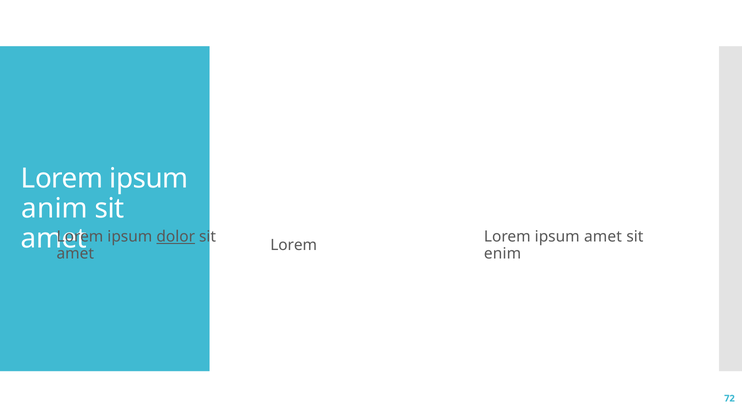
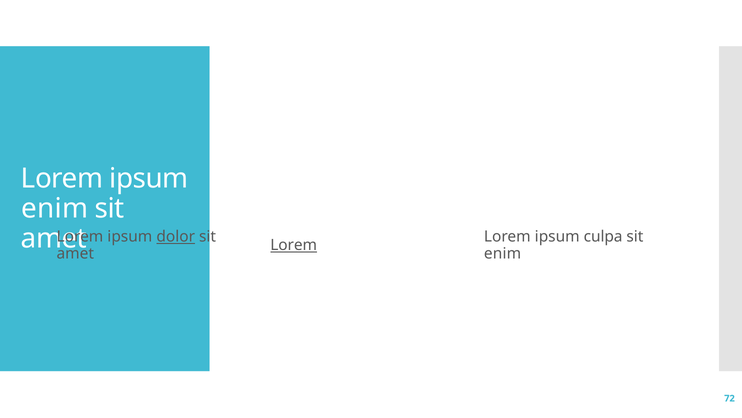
anim at (55, 208): anim -> enim
ipsum amet: amet -> culpa
Lorem at (294, 245) underline: none -> present
